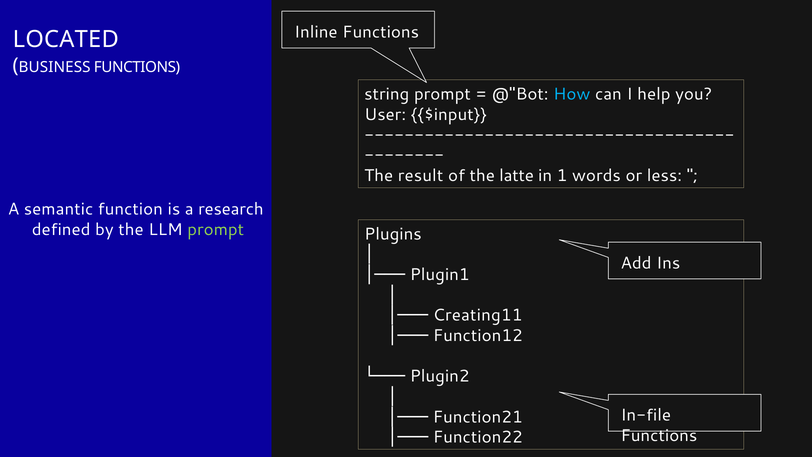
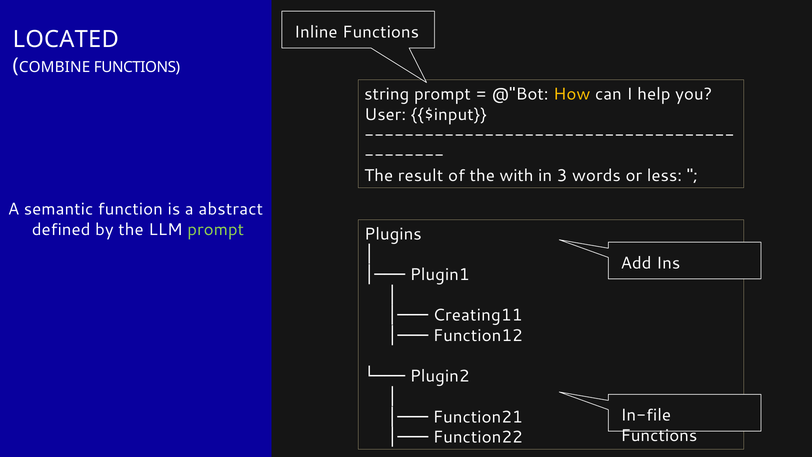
BUSINESS: BUSINESS -> COMBINE
How colour: light blue -> yellow
latte: latte -> with
1: 1 -> 3
research: research -> abstract
